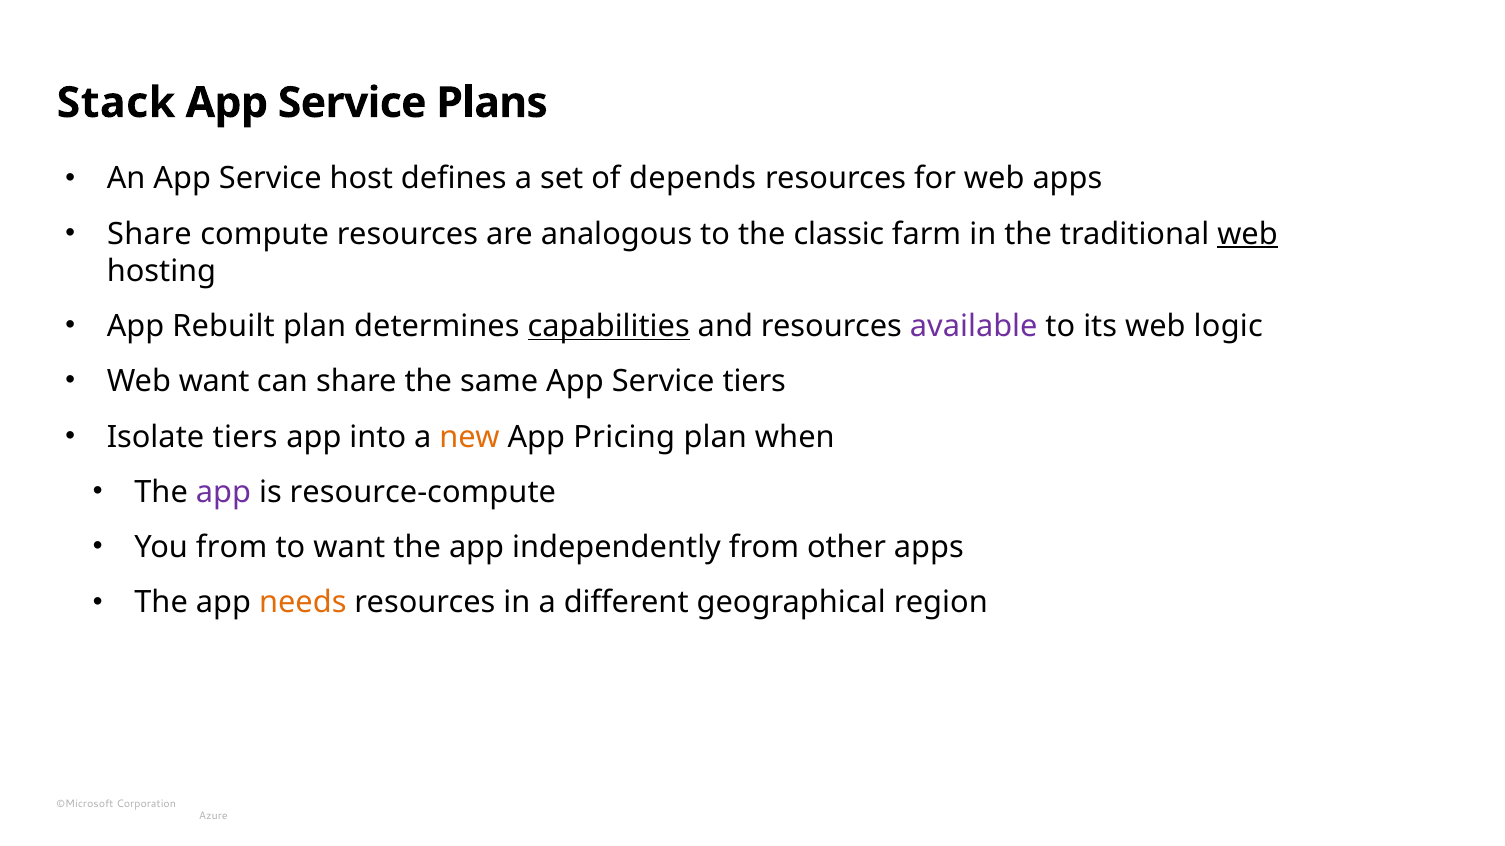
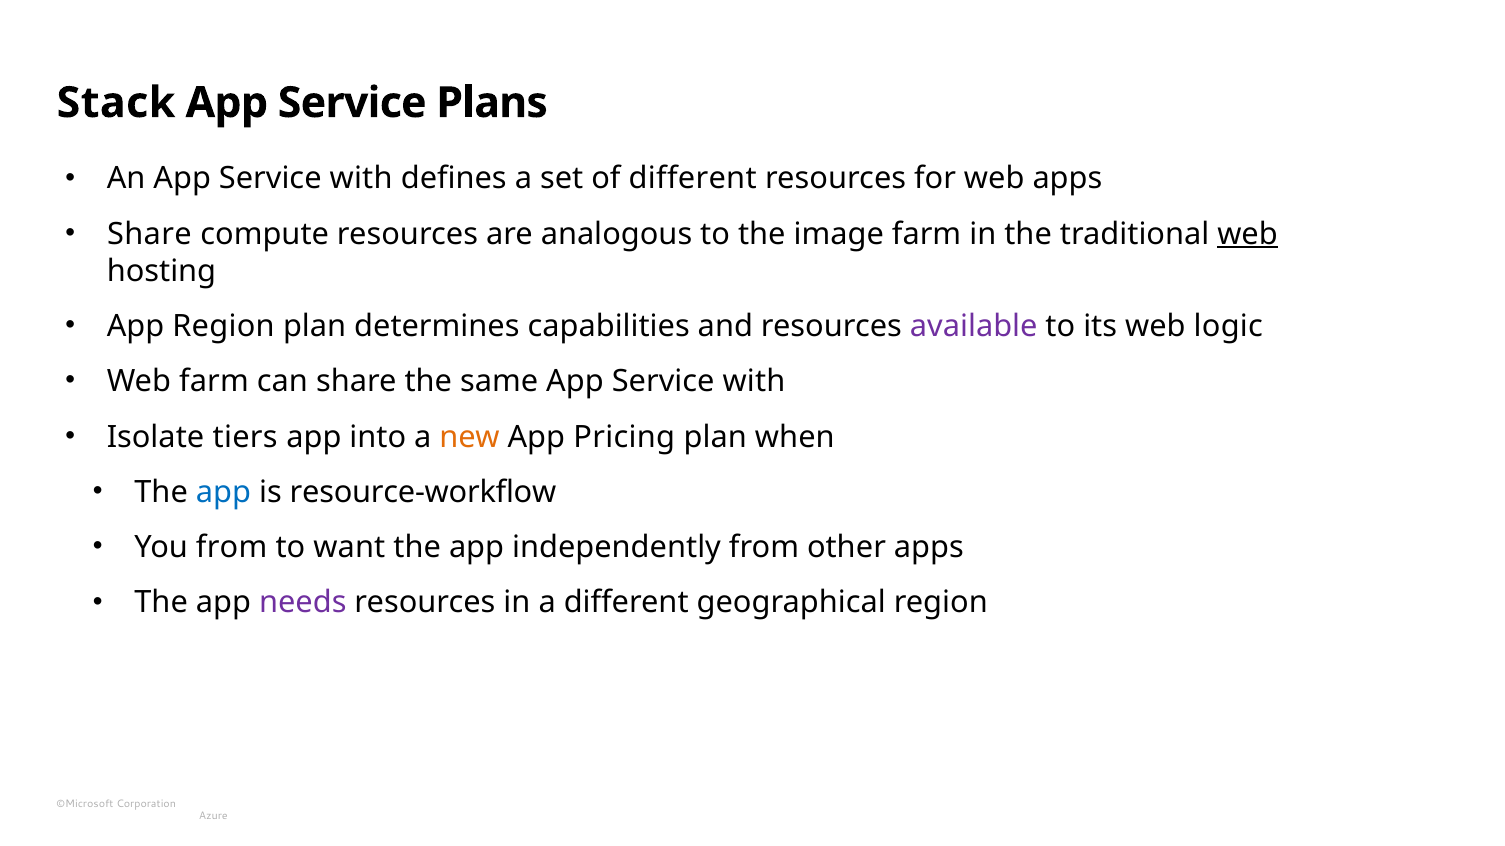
An App Service host: host -> with
of depends: depends -> different
classic: classic -> image
App Rebuilt: Rebuilt -> Region
capabilities underline: present -> none
Web want: want -> farm
same App Service tiers: tiers -> with
app at (223, 492) colour: purple -> blue
resource-compute: resource-compute -> resource-workflow
needs colour: orange -> purple
